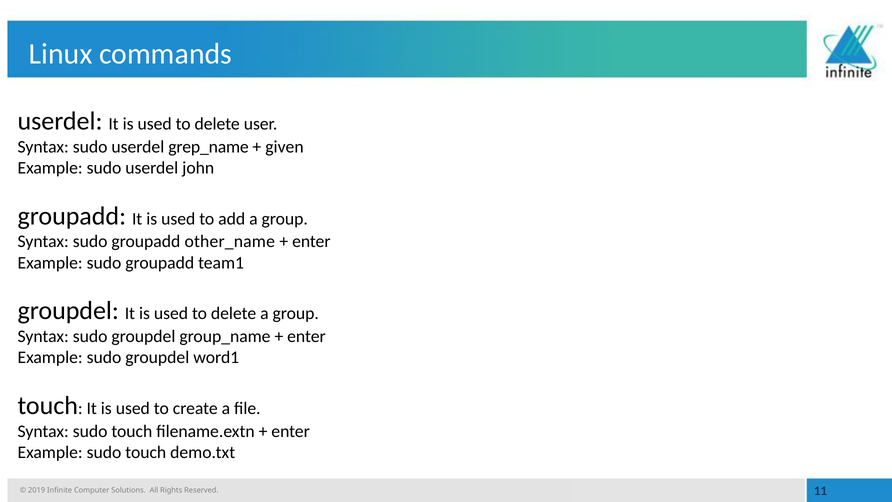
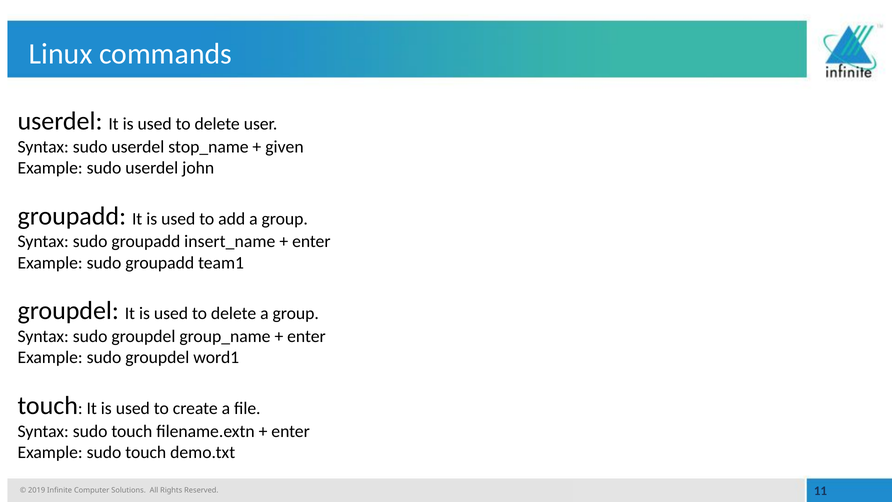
grep_name: grep_name -> stop_name
other_name: other_name -> insert_name
